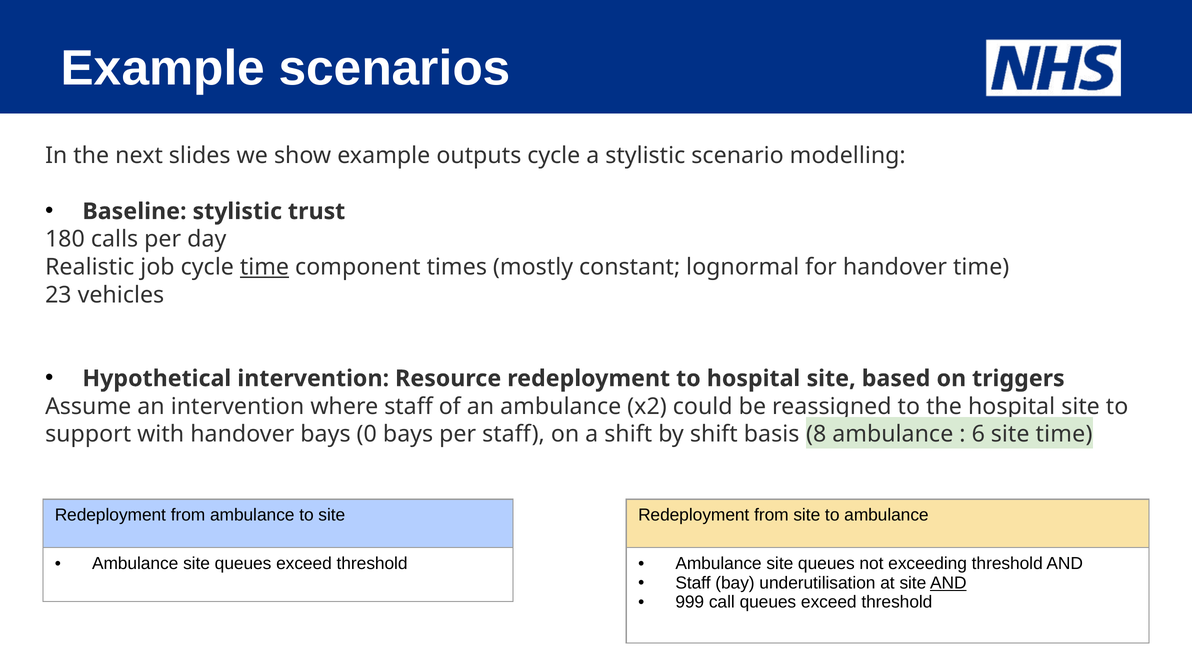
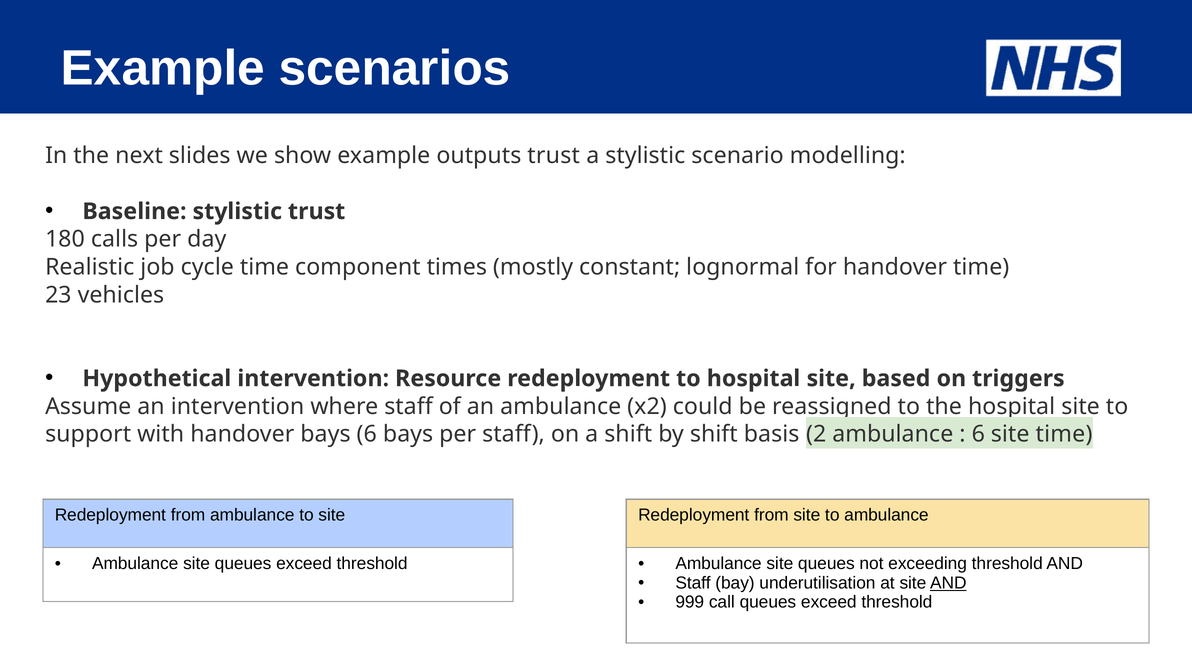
outputs cycle: cycle -> trust
time at (264, 267) underline: present -> none
bays 0: 0 -> 6
8: 8 -> 2
